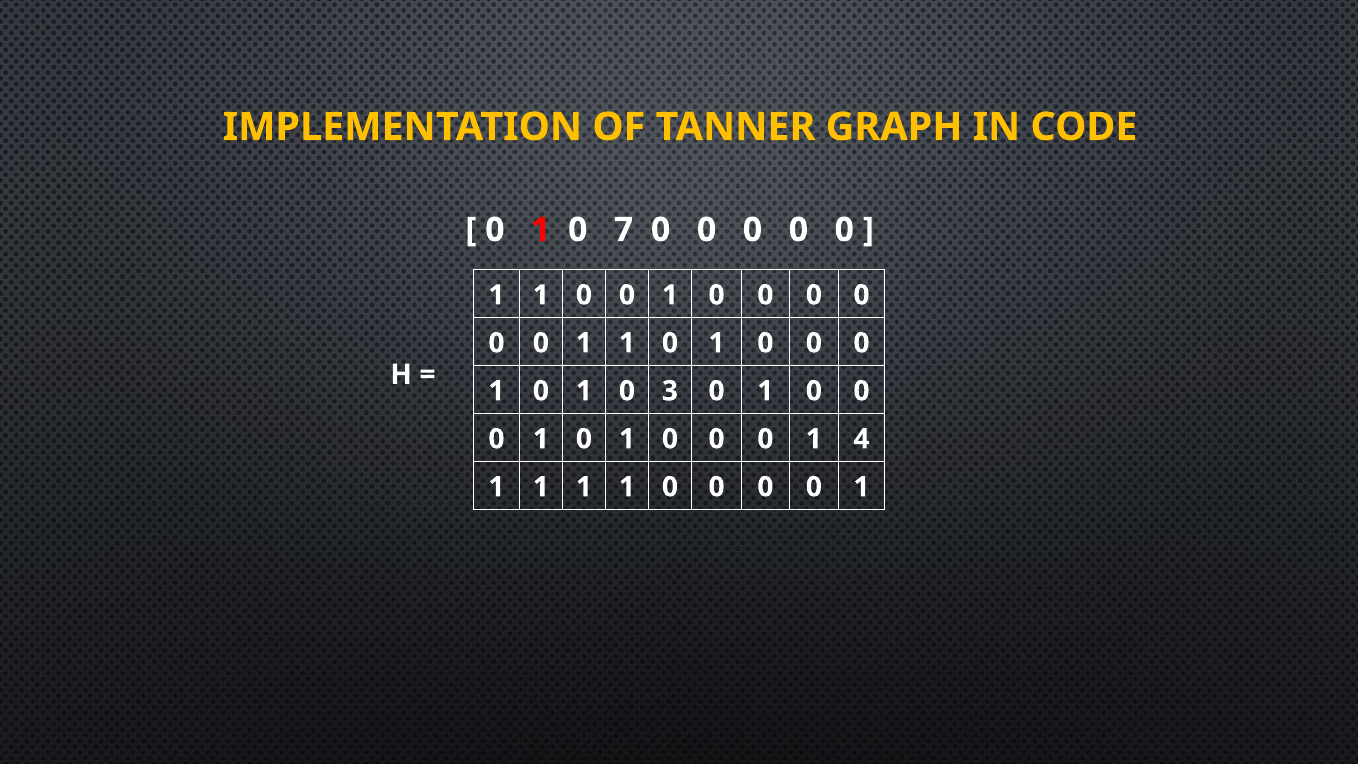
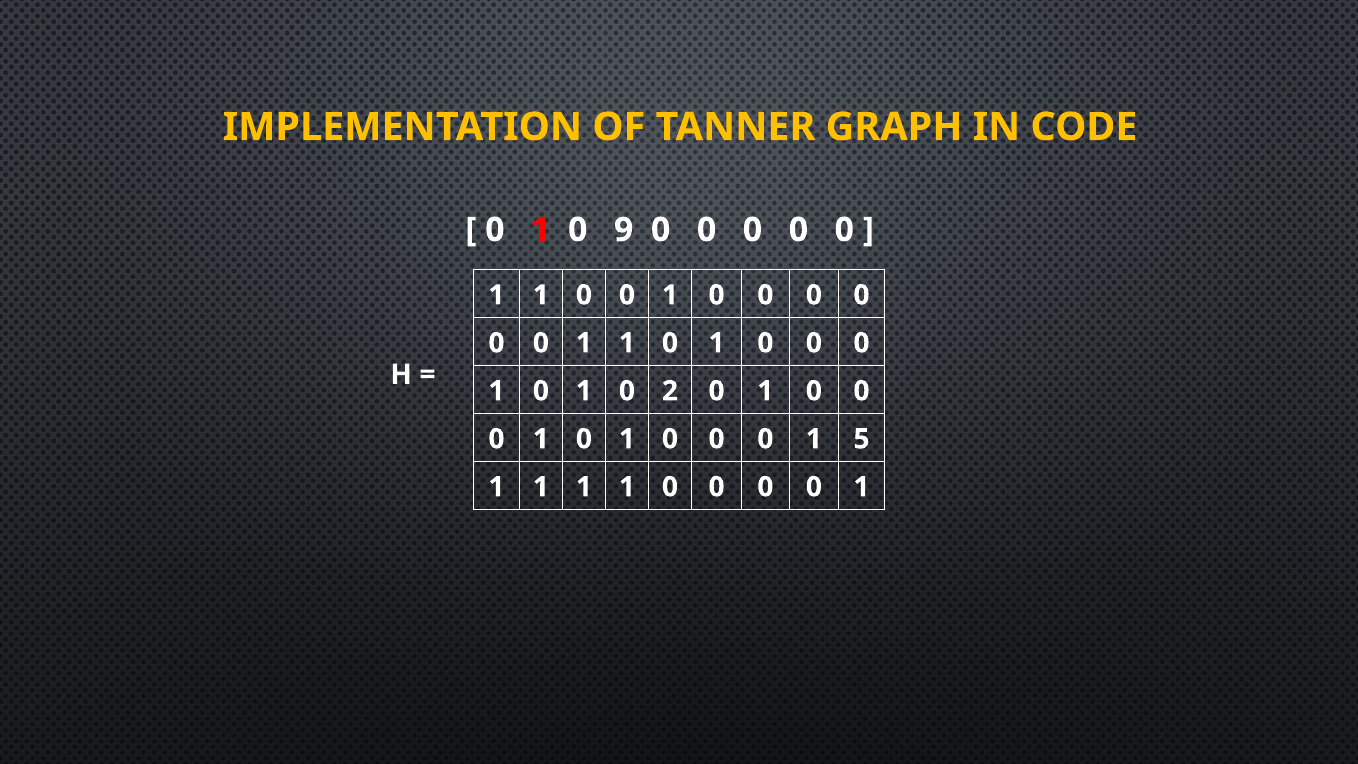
7: 7 -> 9
3: 3 -> 2
4: 4 -> 5
